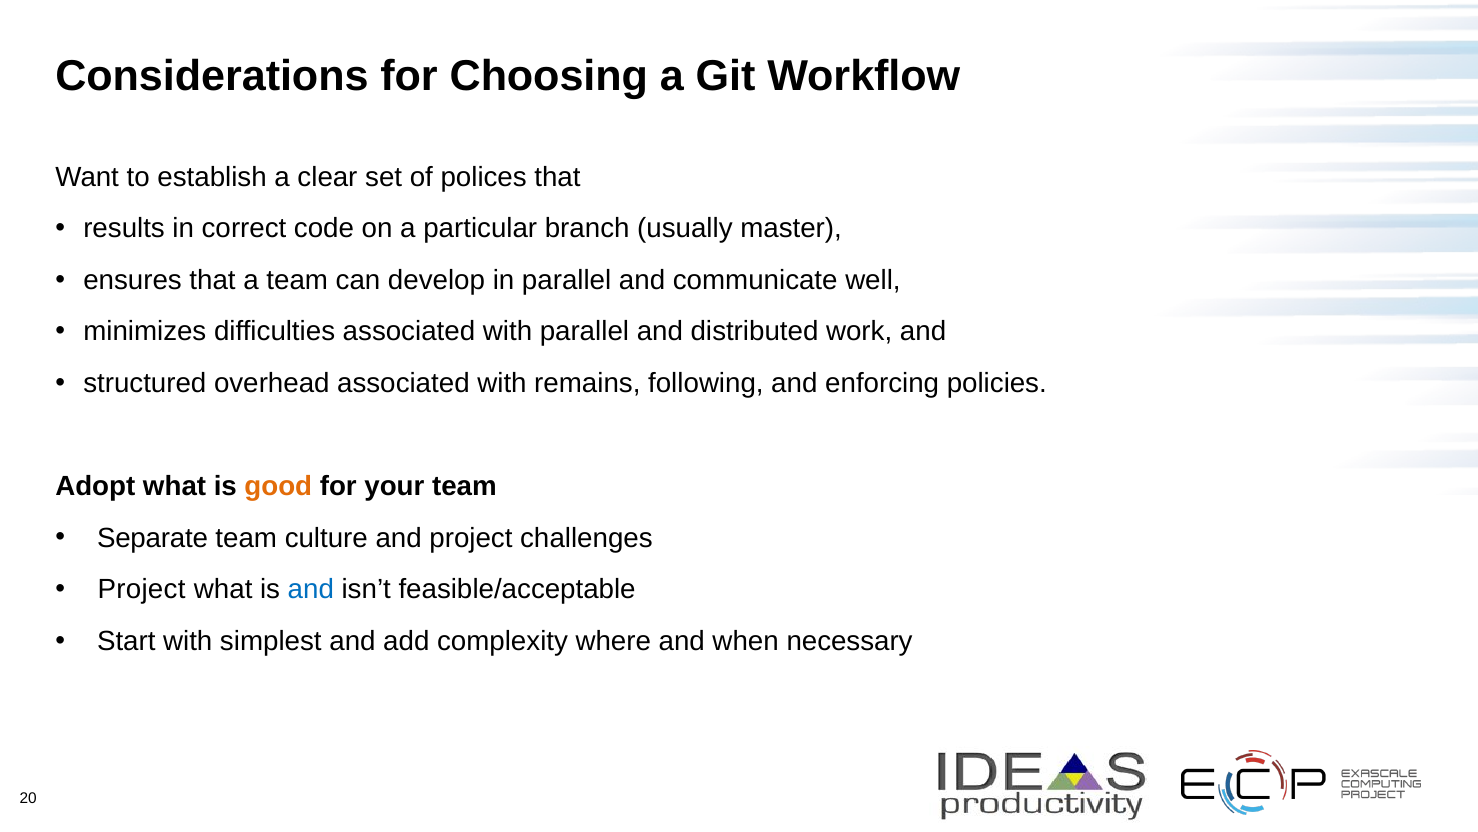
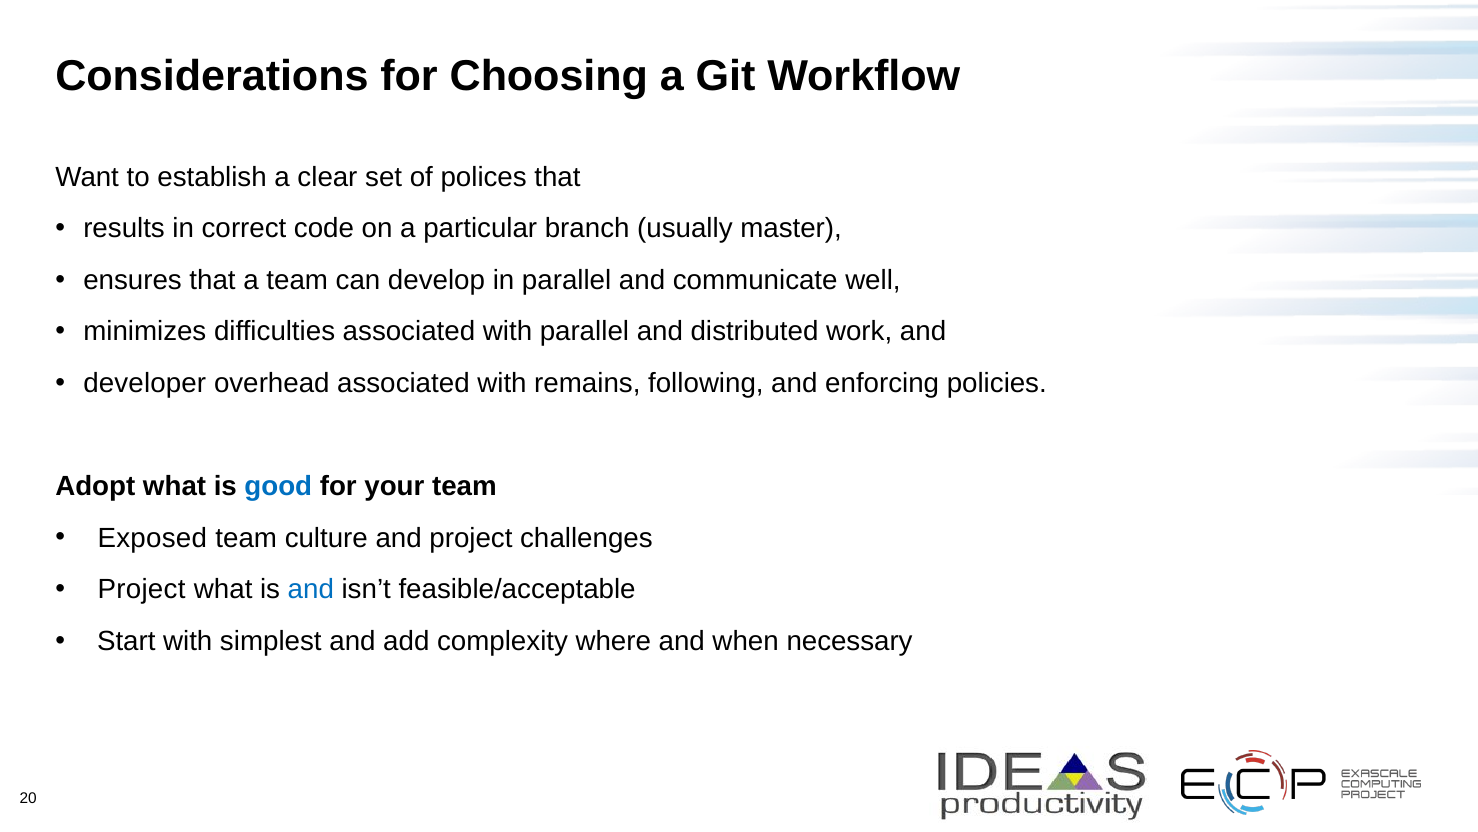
structured: structured -> developer
good colour: orange -> blue
Separate: Separate -> Exposed
